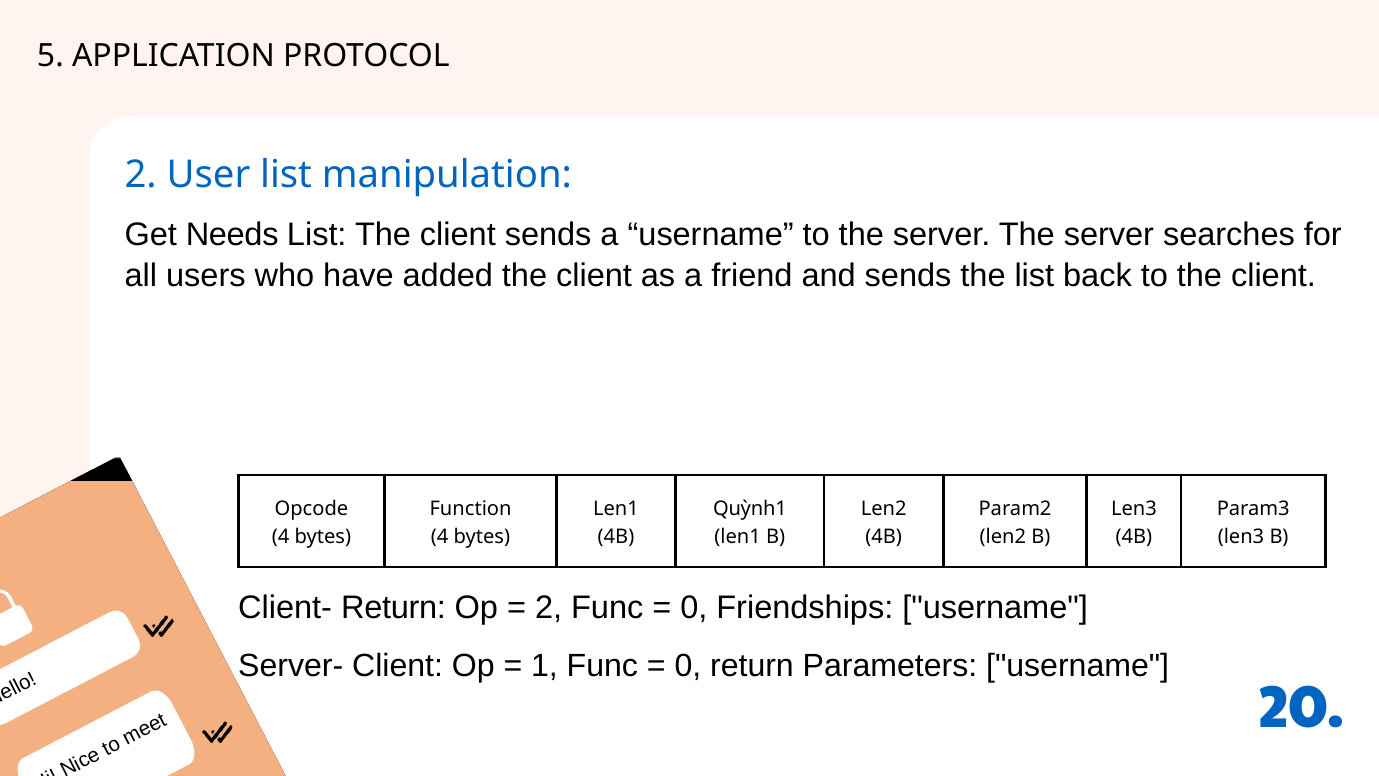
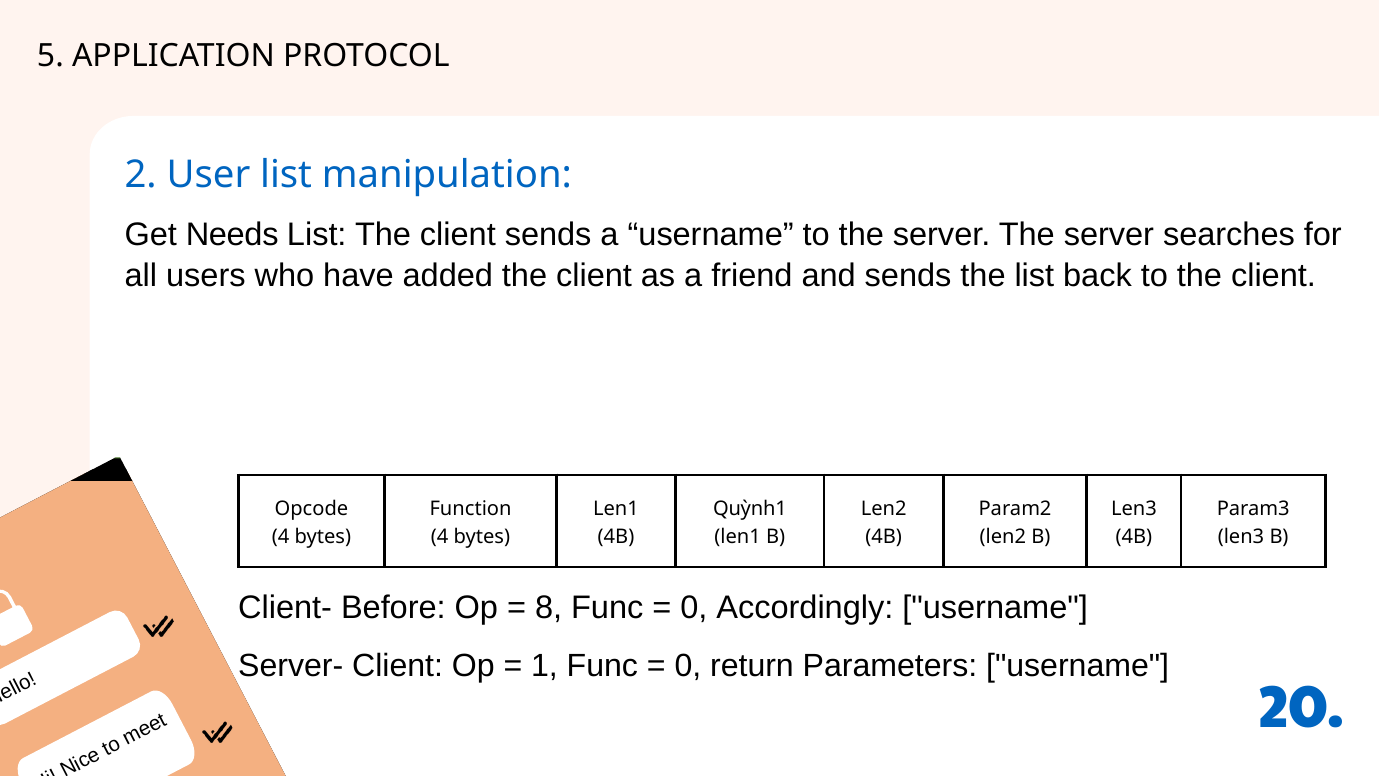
Client- Return: Return -> Before
2 at (549, 608): 2 -> 8
Friendships: Friendships -> Accordingly
